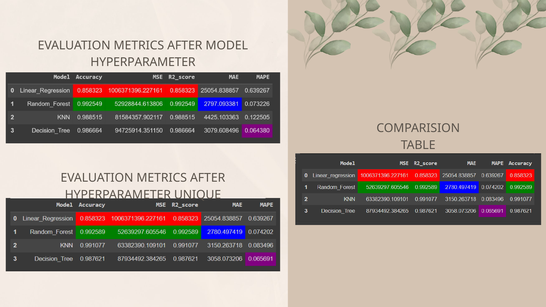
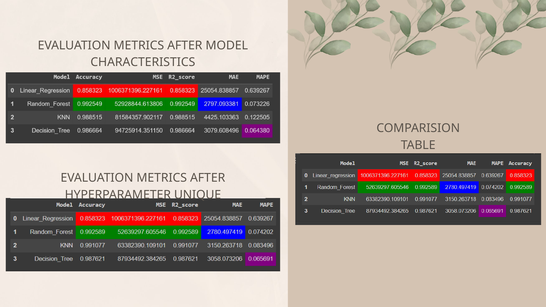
HYPERPARAMETER at (143, 62): HYPERPARAMETER -> CHARACTERISTICS
